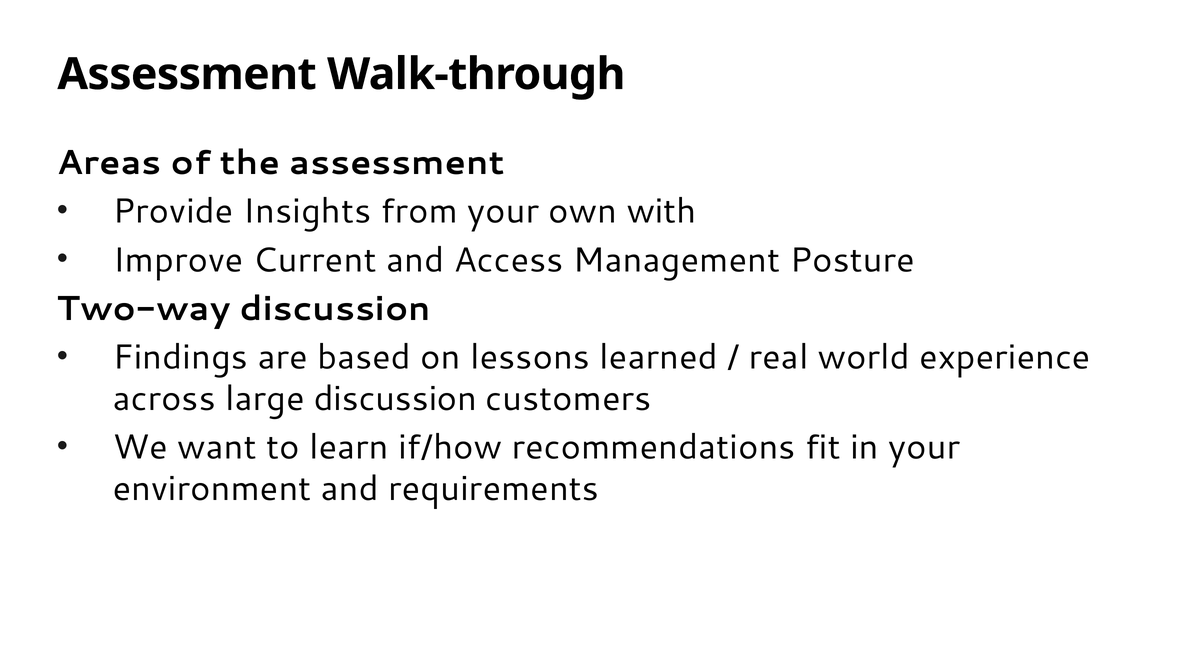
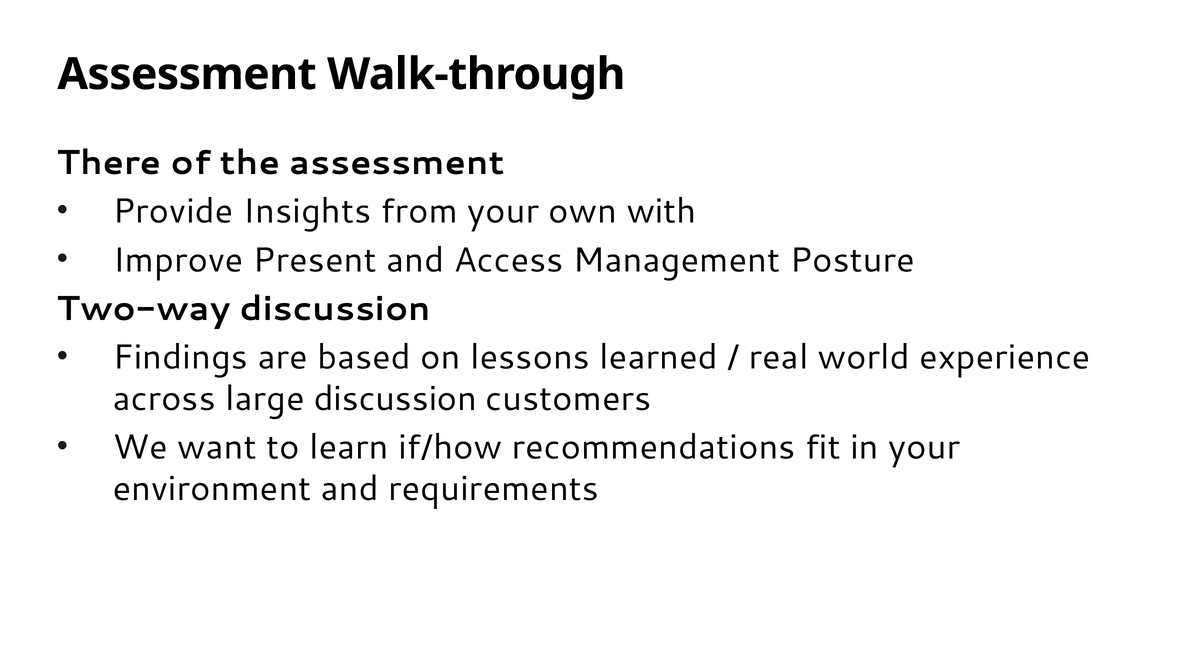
Areas: Areas -> There
Current: Current -> Present
